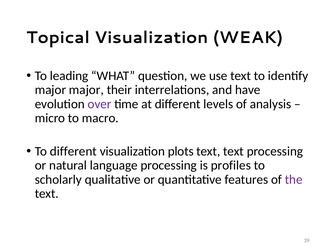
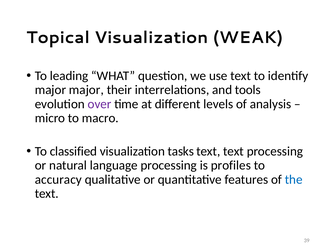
have: have -> tools
To different: different -> classified
plots: plots -> tasks
scholarly: scholarly -> accuracy
the colour: purple -> blue
